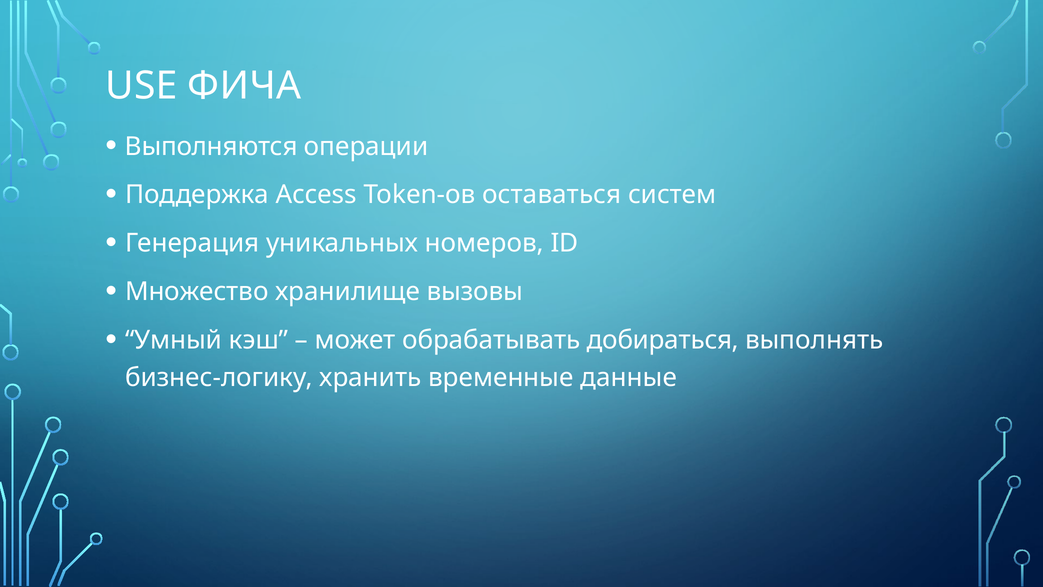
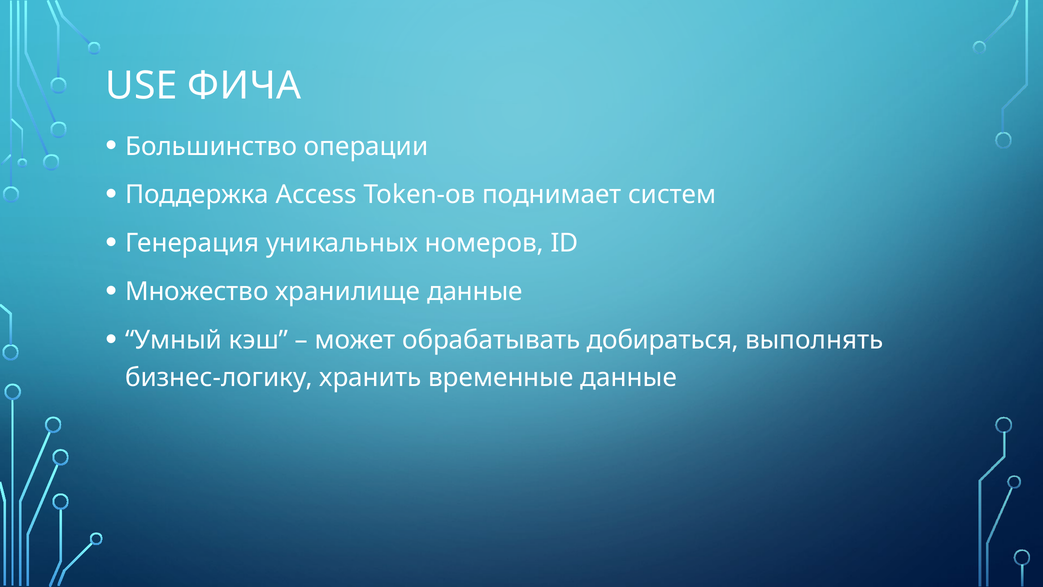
Выполняются: Выполняются -> Большинство
оставаться: оставаться -> поднимает
хранилище вызовы: вызовы -> данные
